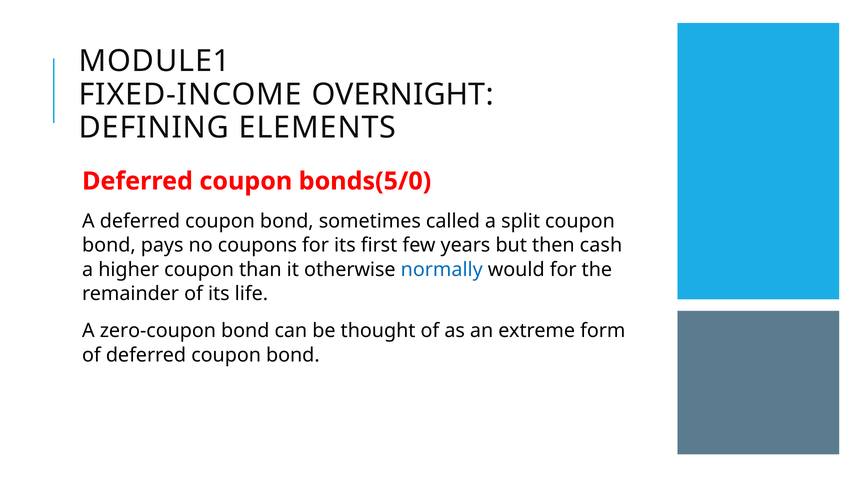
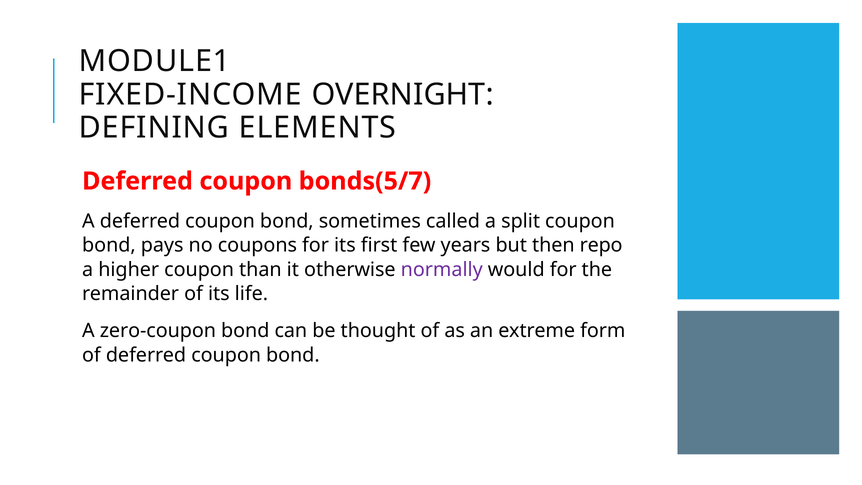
bonds(5/0: bonds(5/0 -> bonds(5/7
cash: cash -> repo
normally colour: blue -> purple
